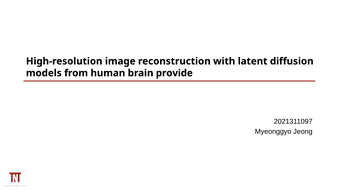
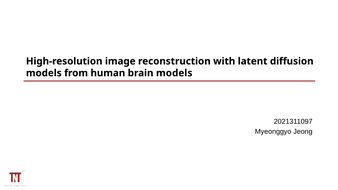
brain provide: provide -> models
